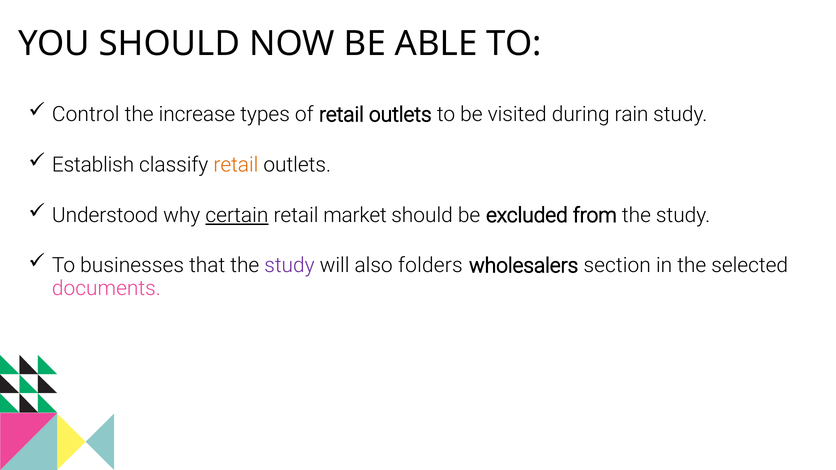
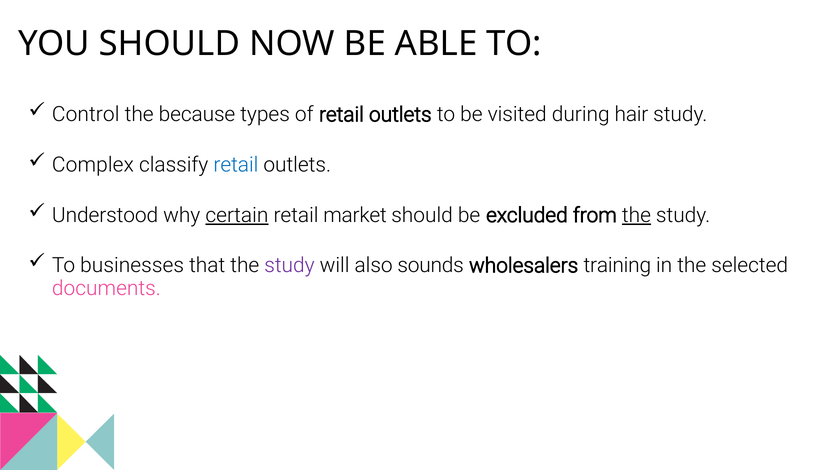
increase: increase -> because
rain: rain -> hair
Establish: Establish -> Complex
retail at (236, 165) colour: orange -> blue
the at (636, 215) underline: none -> present
folders: folders -> sounds
section: section -> training
